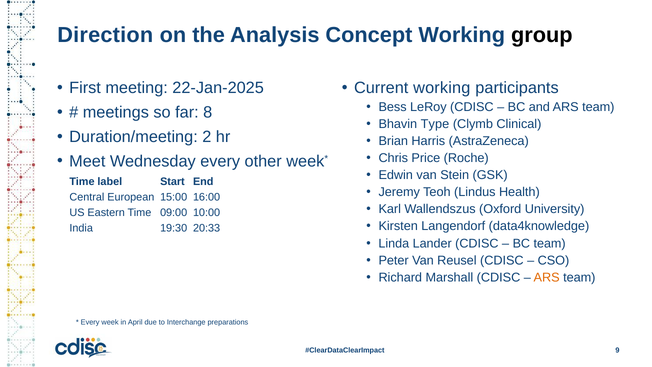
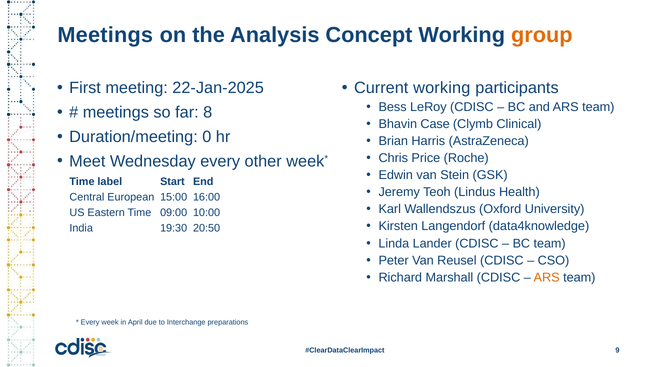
Direction at (105, 35): Direction -> Meetings
group colour: black -> orange
Type: Type -> Case
2: 2 -> 0
20:33: 20:33 -> 20:50
